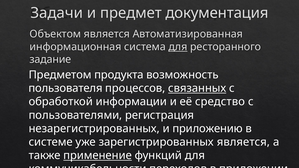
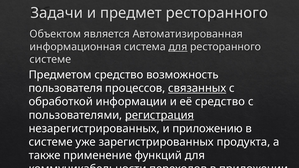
предмет документация: документация -> ресторанного
задание at (50, 60): задание -> системе
Предметом продукта: продукта -> средство
регистрация underline: none -> present
зарегистрированных является: является -> продукта
применение underline: present -> none
